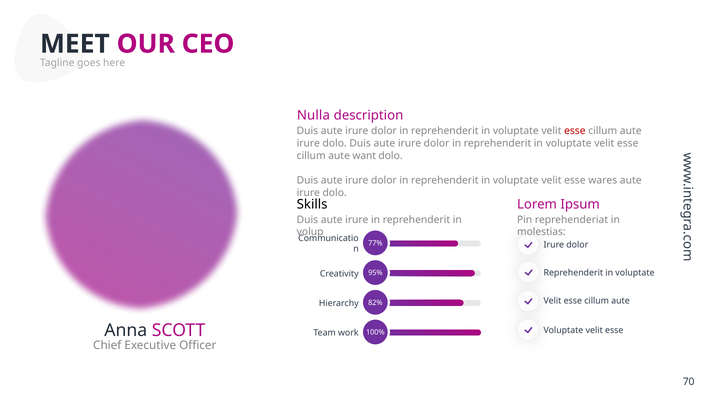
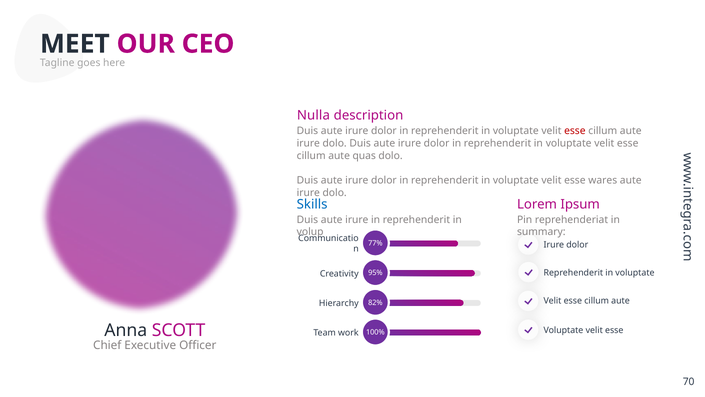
want: want -> quas
Skills colour: black -> blue
molestias: molestias -> summary
